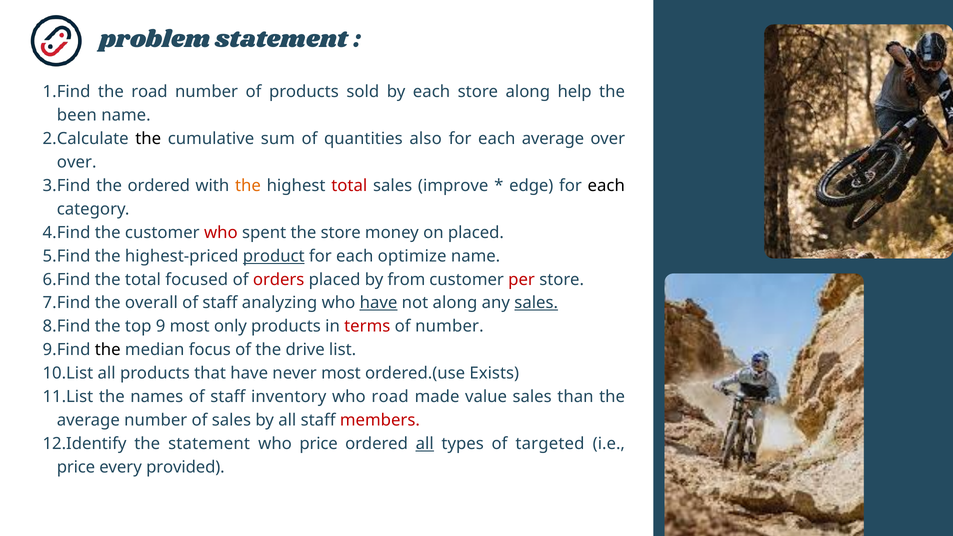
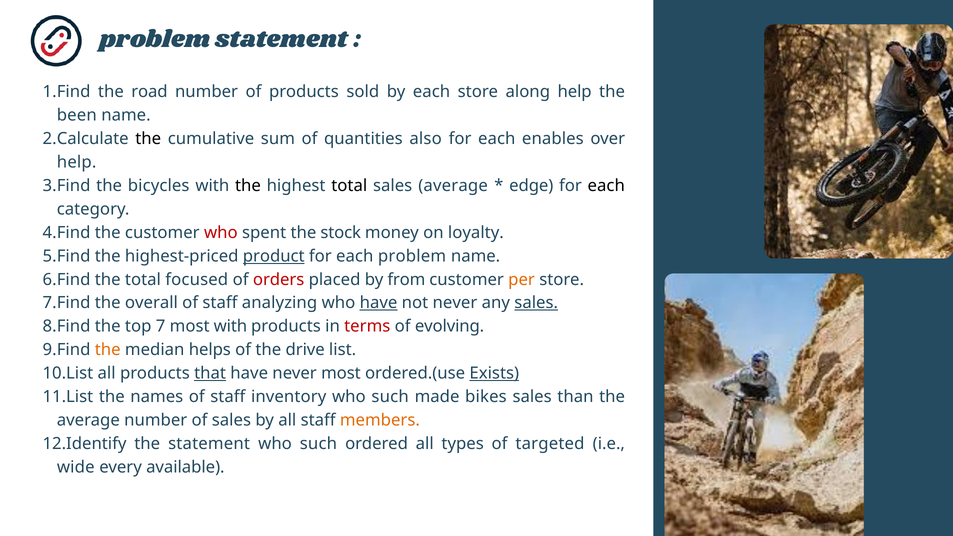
each average: average -> enables
over at (77, 162): over -> help
the ordered: ordered -> bicycles
the at (248, 186) colour: orange -> black
total at (349, 186) colour: red -> black
sales improve: improve -> average
the store: store -> stock
on placed: placed -> loyalty
each optimize: optimize -> problem
per colour: red -> orange
not along: along -> never
9: 9 -> 7
most only: only -> with
of number: number -> evolving
the at (108, 350) colour: black -> orange
focus: focus -> helps
that underline: none -> present
Exists underline: none -> present
road at (390, 397): road -> such
value: value -> bikes
members colour: red -> orange
price at (319, 444): price -> such
all at (425, 444) underline: present -> none
price at (76, 467): price -> wide
provided: provided -> available
